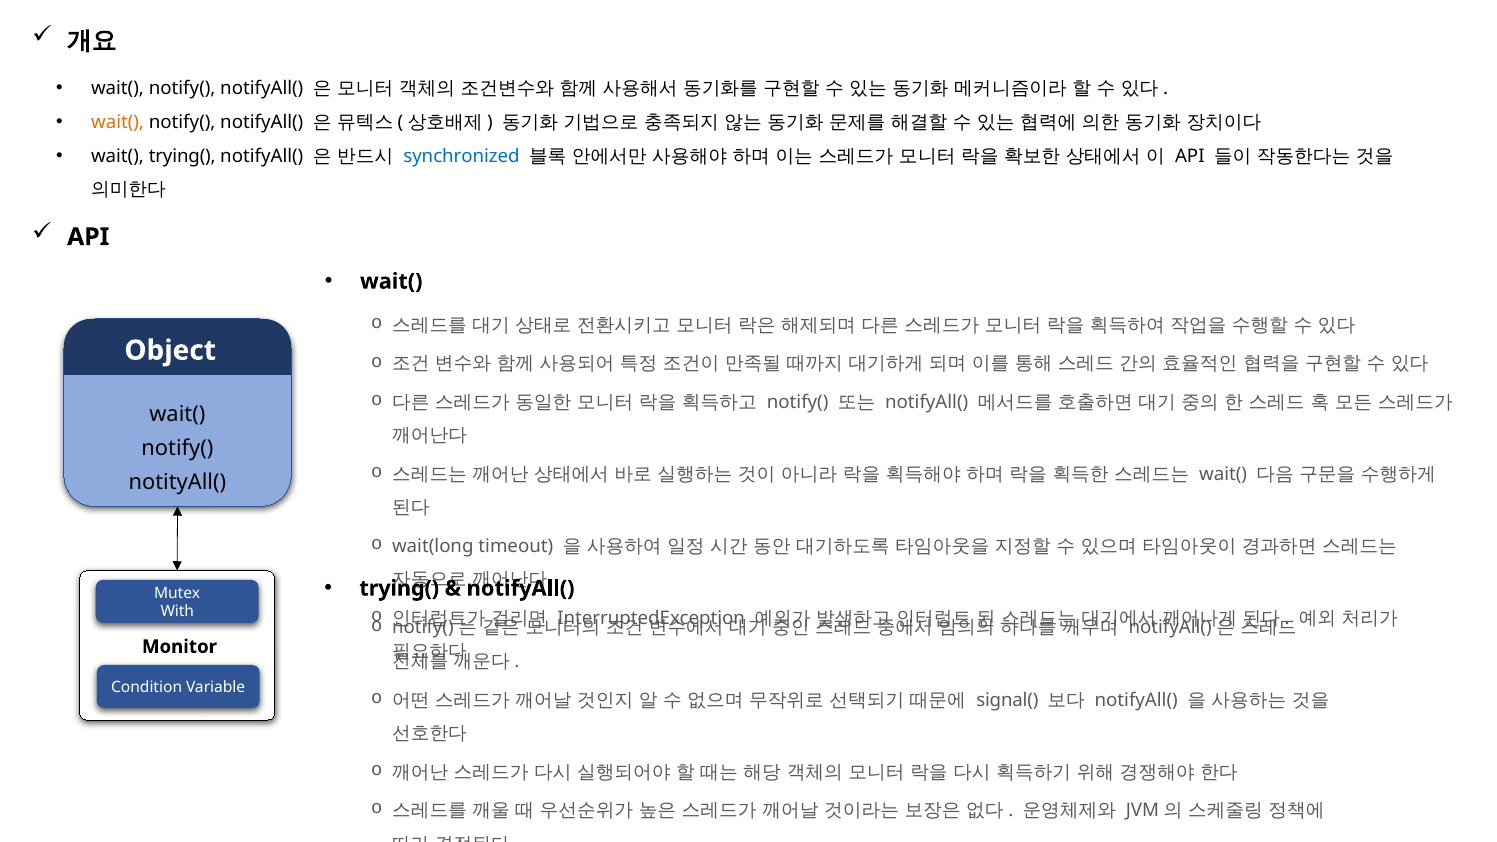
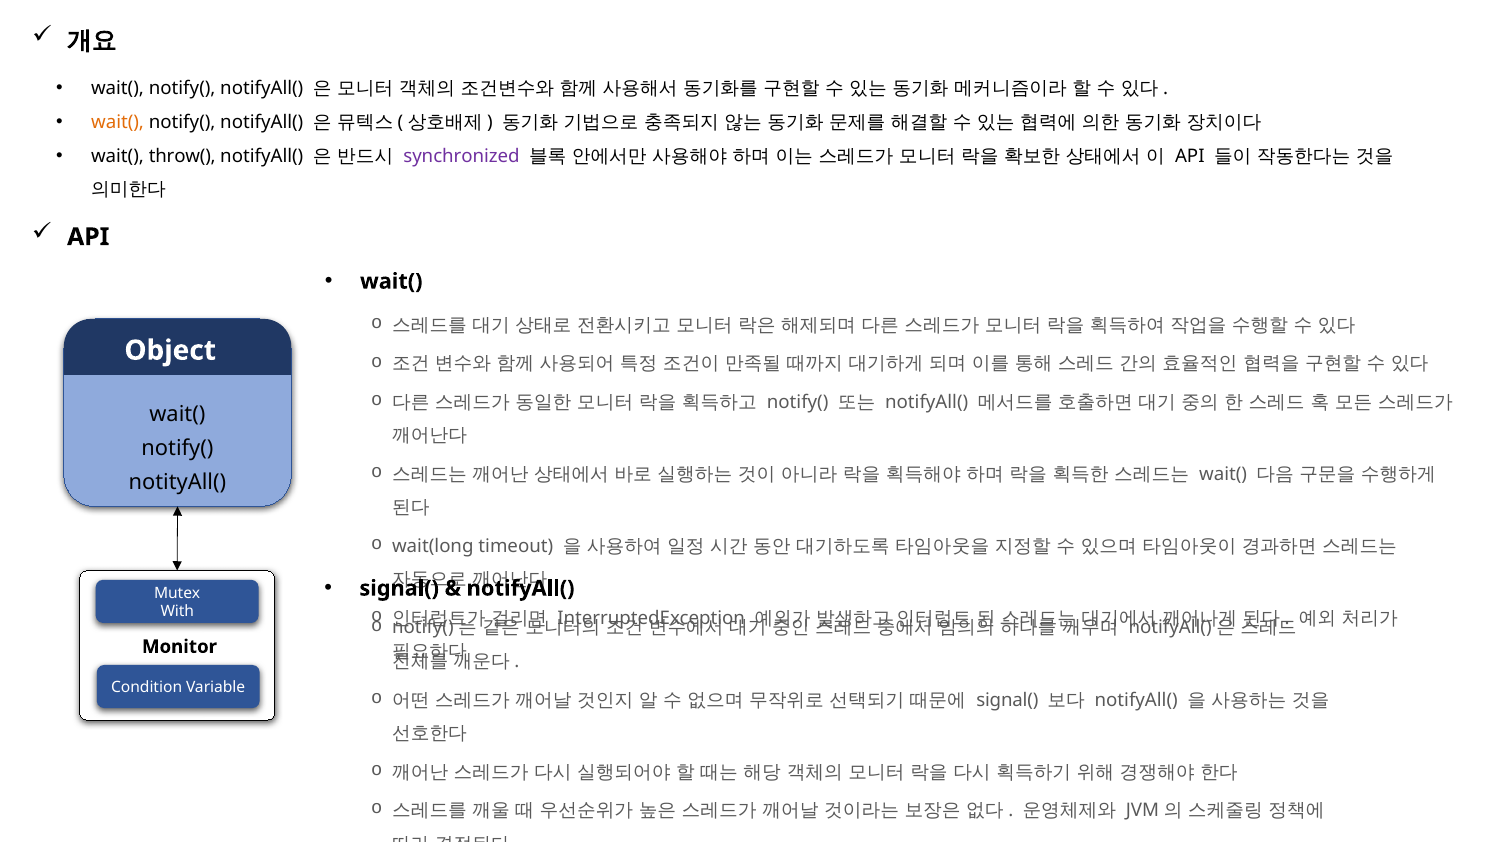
wait( trying(: trying( -> throw(
synchronized at (462, 156) colour: blue -> purple
trying( at (399, 588): trying( -> signal(
